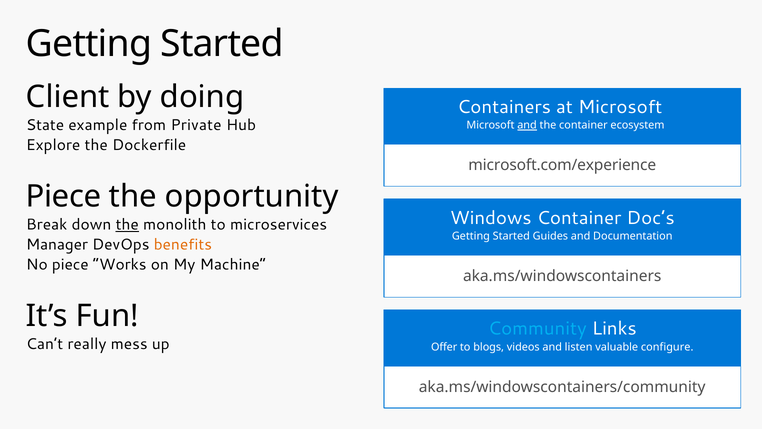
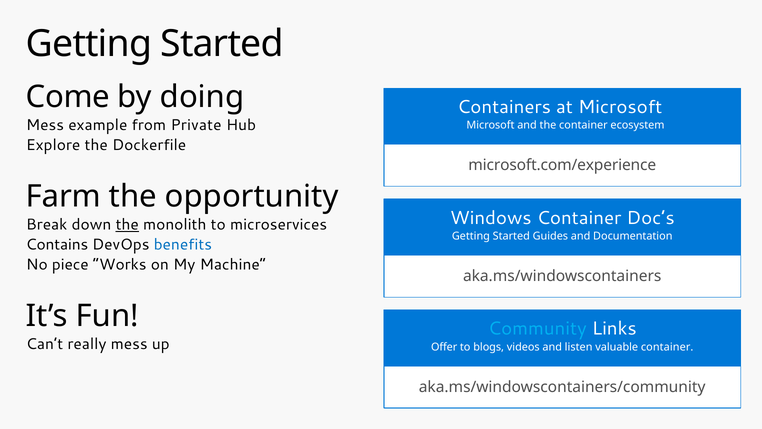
Client: Client -> Come
State at (45, 125): State -> Mess
and at (527, 125) underline: present -> none
Piece at (64, 196): Piece -> Farm
Manager: Manager -> Contains
benefits colour: orange -> blue
valuable configure: configure -> container
